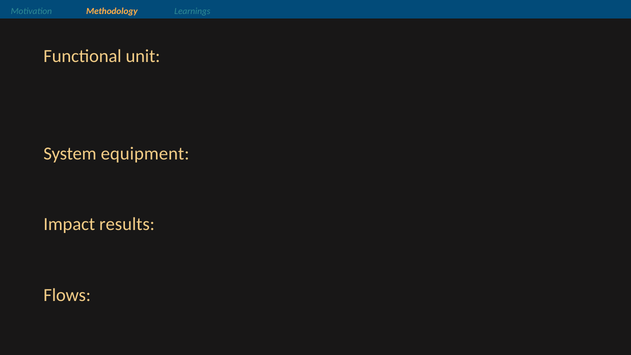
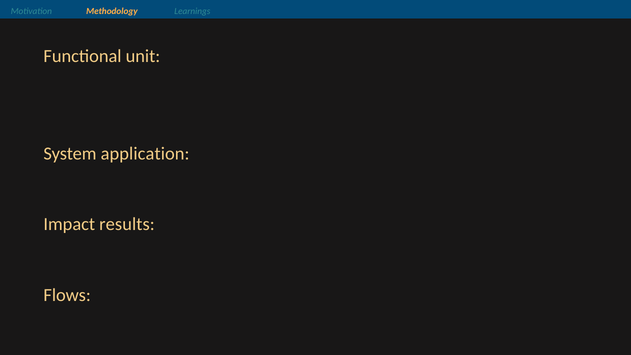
equipment: equipment -> application
